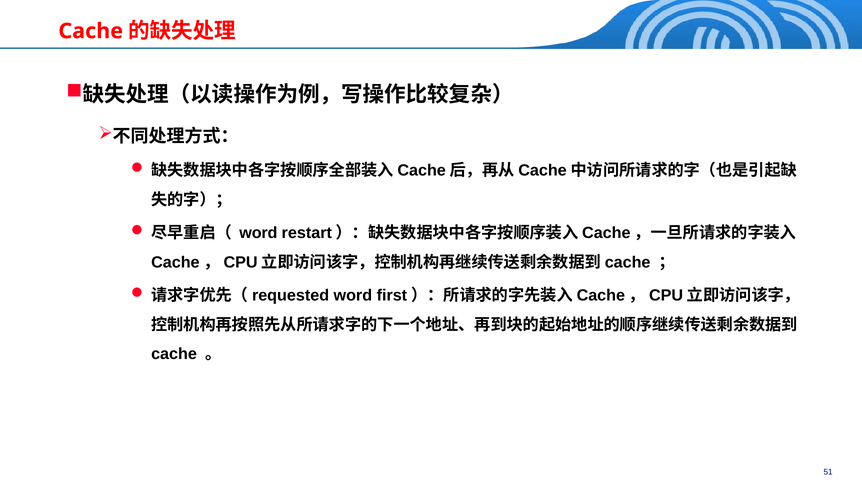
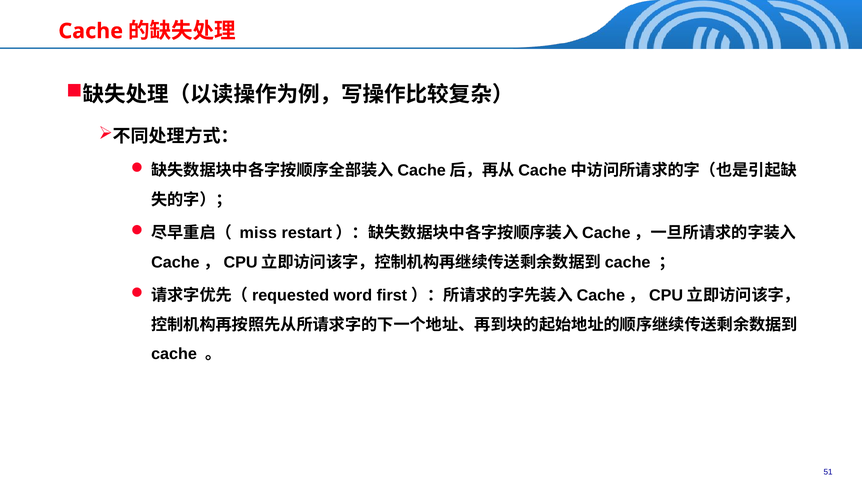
word at (258, 233): word -> miss
